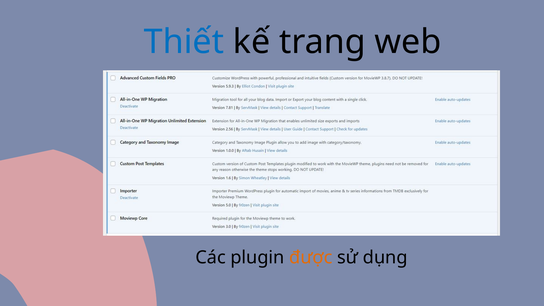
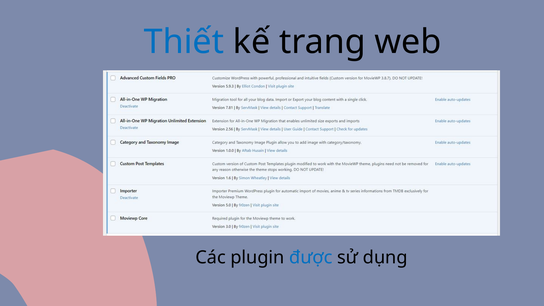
được colour: orange -> blue
